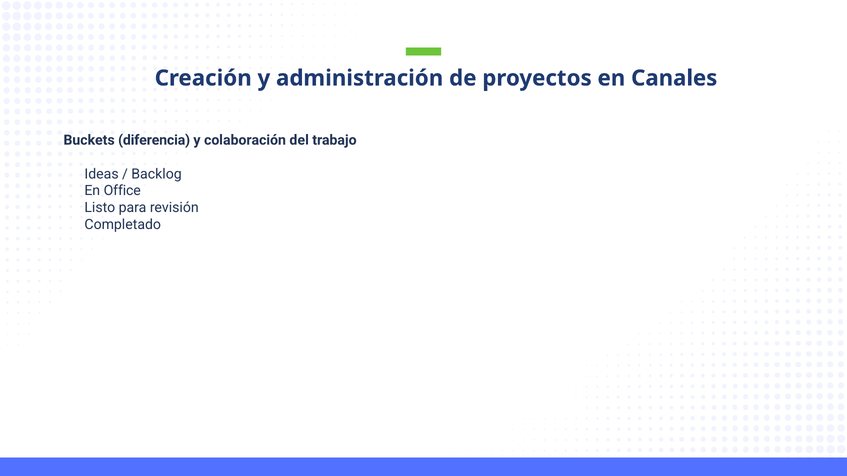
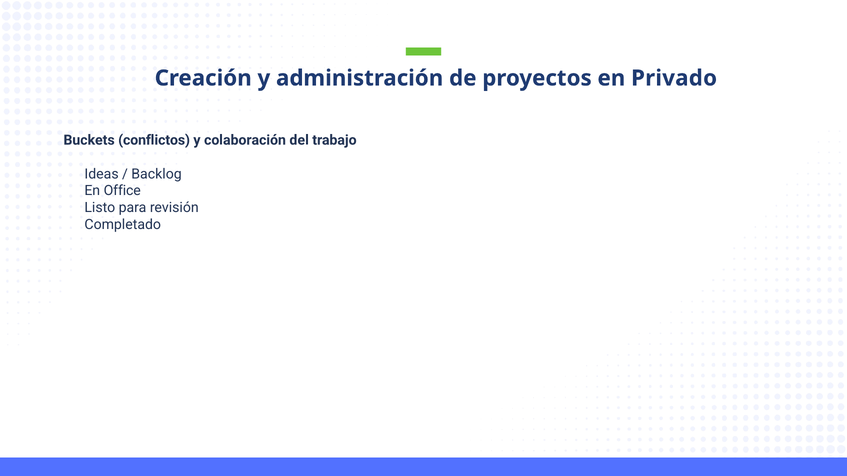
Canales: Canales -> Privado
diferencia: diferencia -> conflictos
